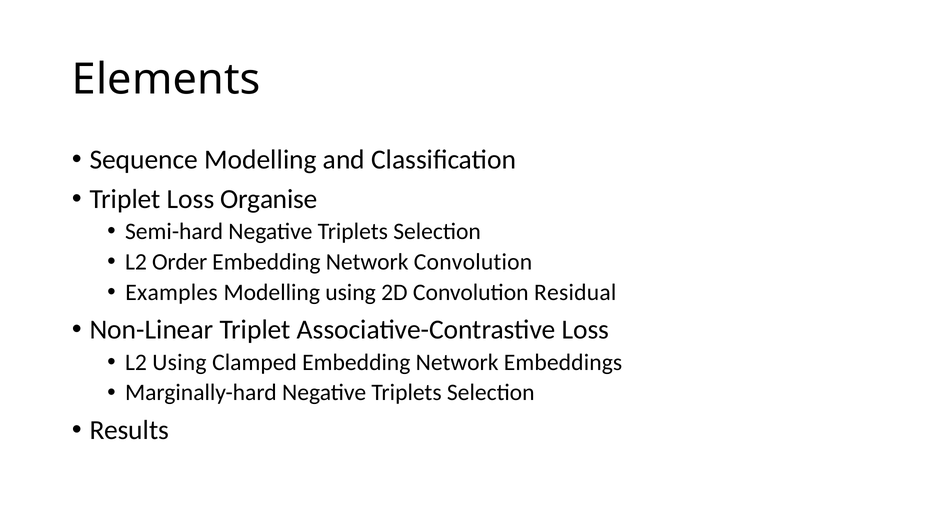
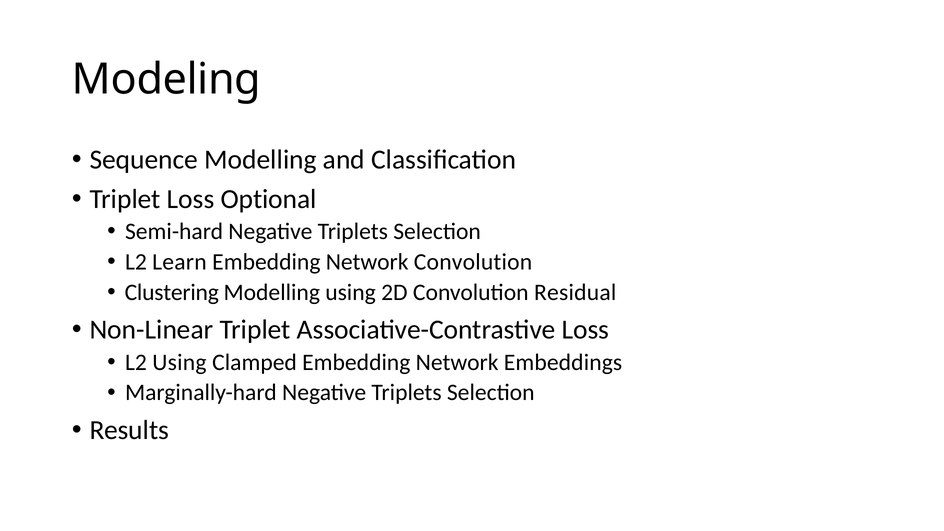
Elements: Elements -> Modeling
Organise: Organise -> Optional
Order: Order -> Learn
Examples: Examples -> Clustering
